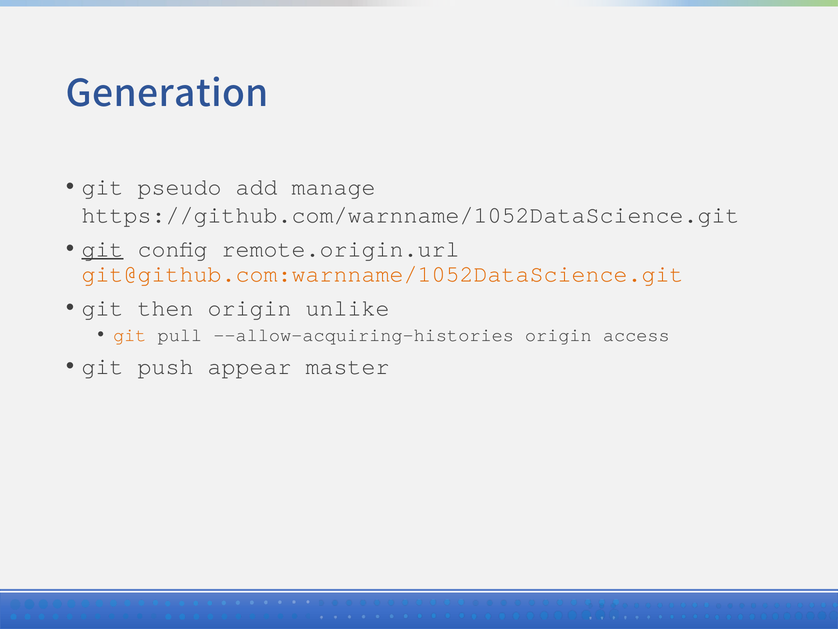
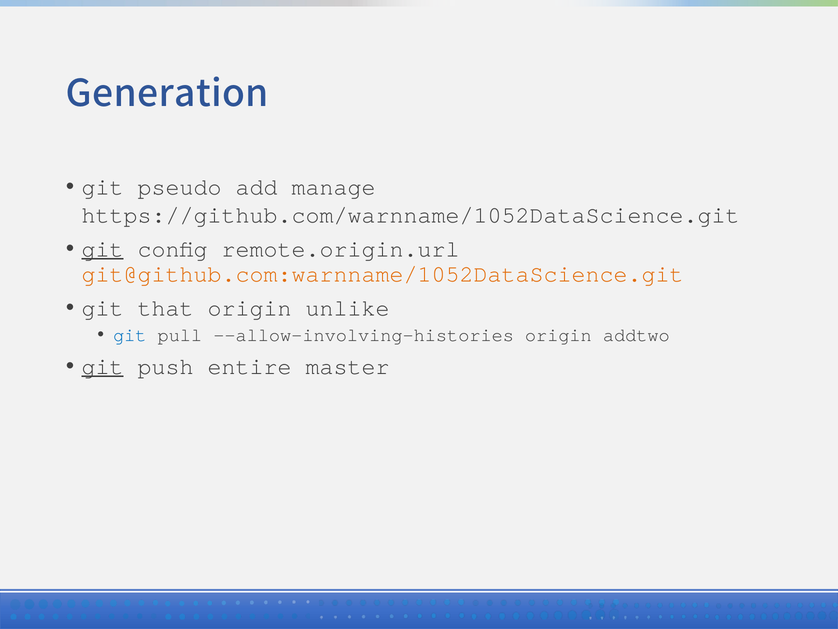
then: then -> that
git at (130, 335) colour: orange -> blue
--allow-acquiring-histories: --allow-acquiring-histories -> --allow-involving-histories
access: access -> addtwo
git at (103, 366) underline: none -> present
appear: appear -> entire
